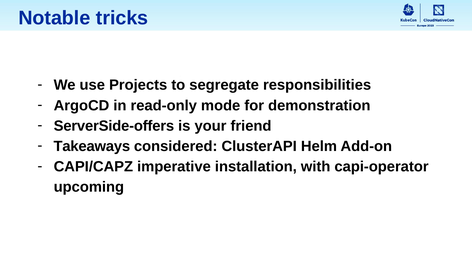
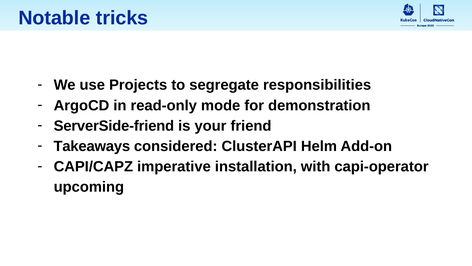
ServerSide-offers: ServerSide-offers -> ServerSide-friend
